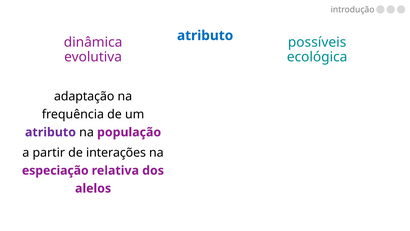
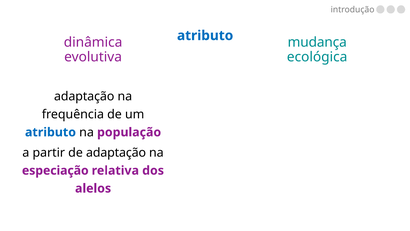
possíveis: possíveis -> mudança
atributo at (50, 132) colour: purple -> blue
de interações: interações -> adaptação
